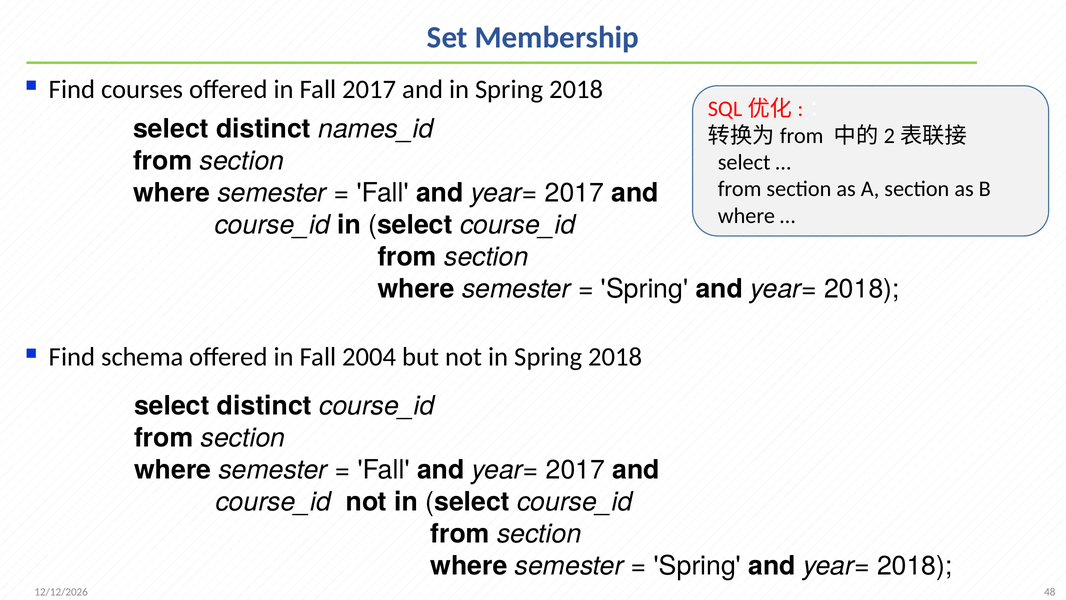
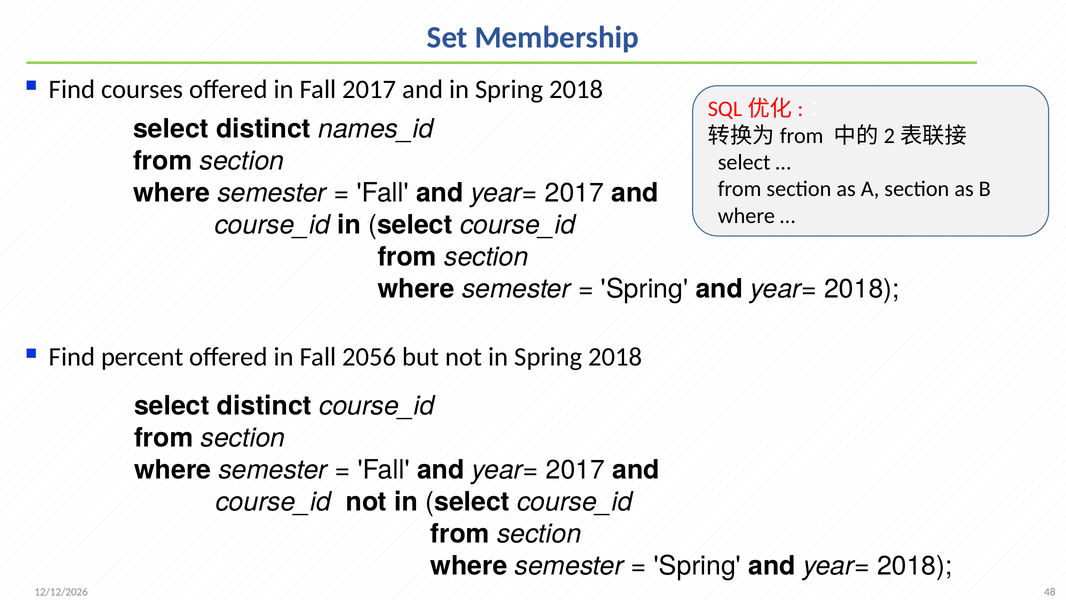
schema: schema -> percent
2004: 2004 -> 2056
